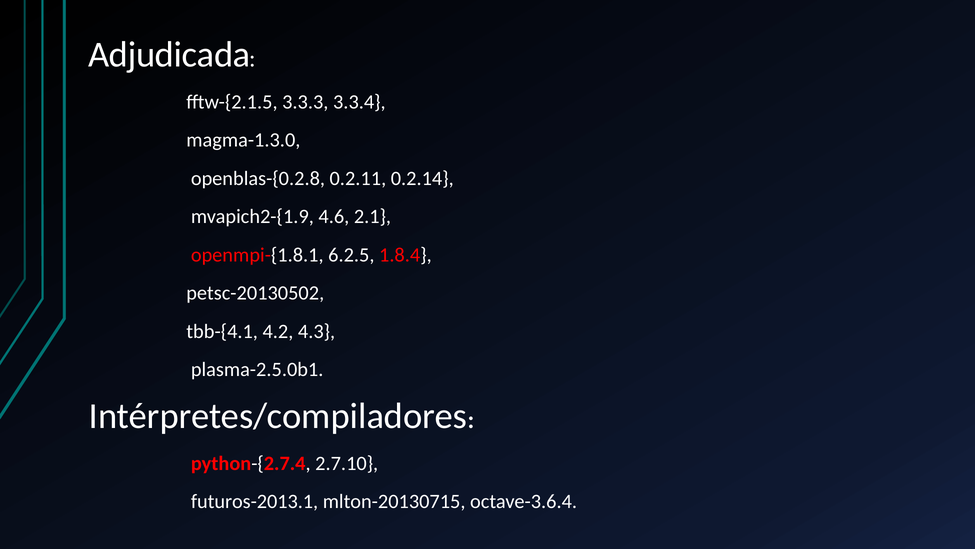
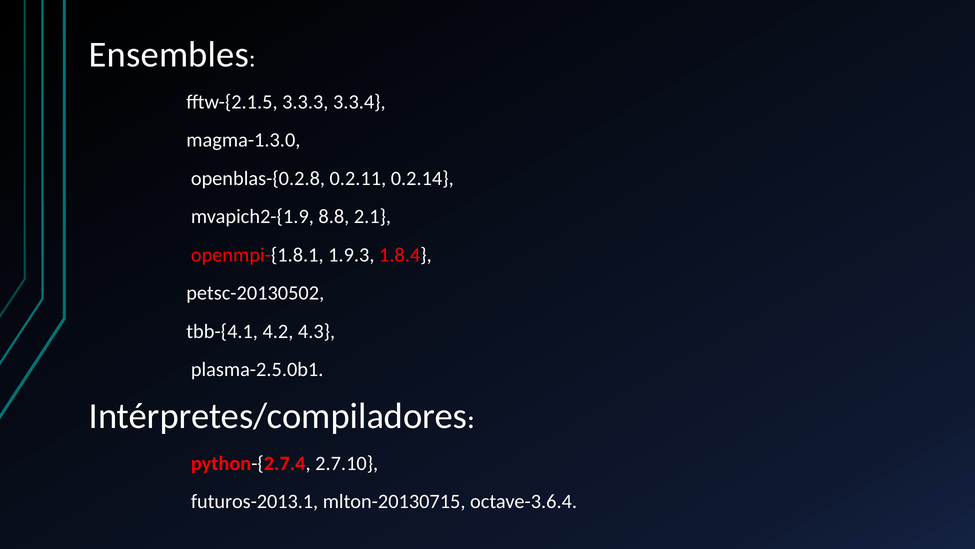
Adjudicada: Adjudicada -> Ensembles
4.6: 4.6 -> 8.8
6.2.5: 6.2.5 -> 1.9.3
